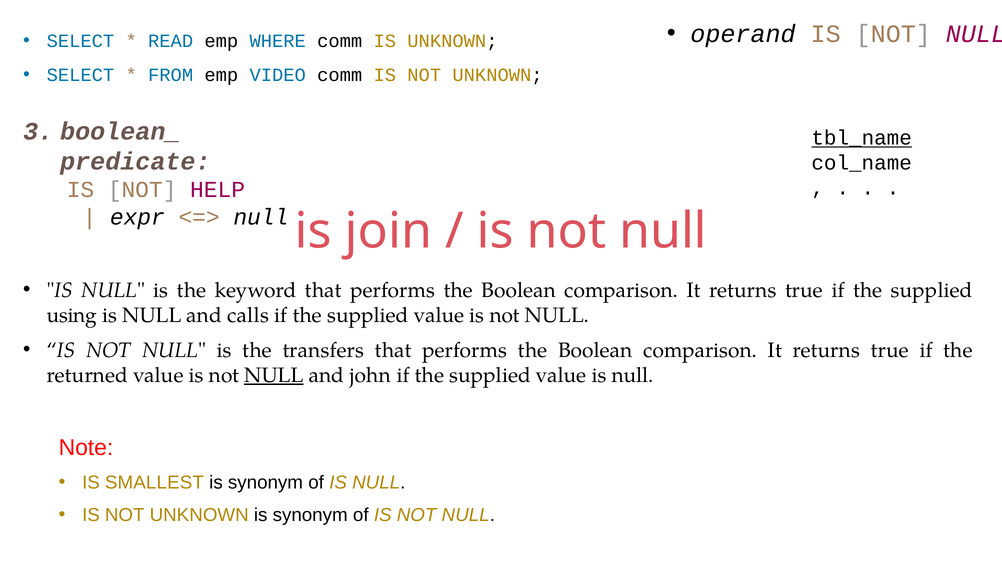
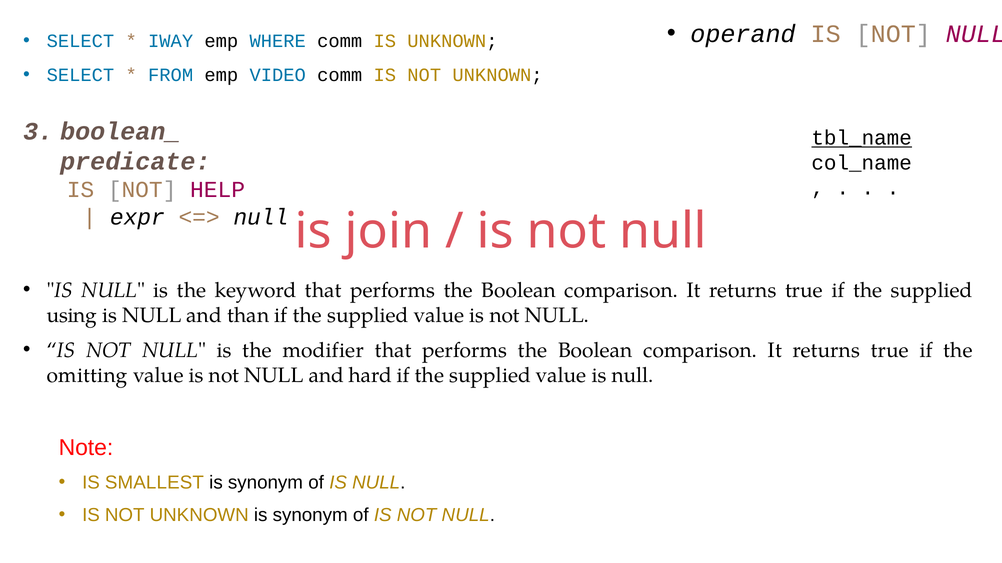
READ: READ -> IWAY
calls: calls -> than
transfers: transfers -> modifier
returned: returned -> omitting
NULL at (274, 376) underline: present -> none
john: john -> hard
